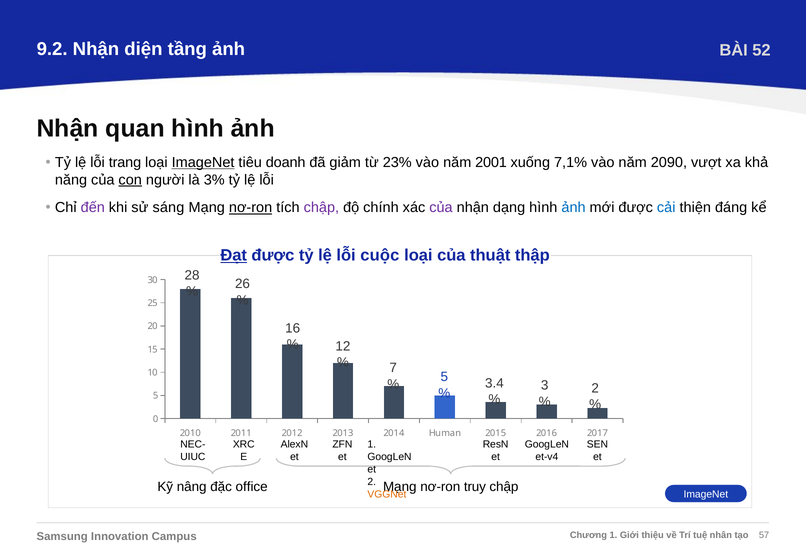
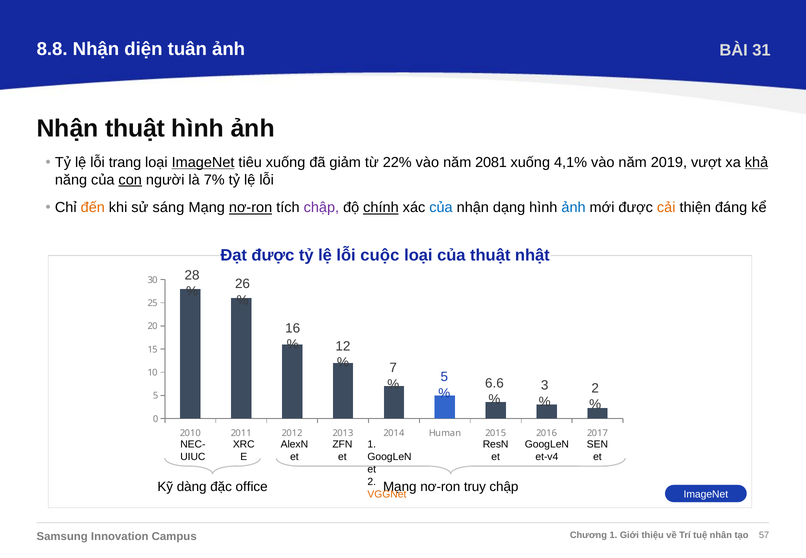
9.2: 9.2 -> 8.8
tầng: tầng -> tuân
52: 52 -> 31
Nhận quan: quan -> thuật
tiêu doanh: doanh -> xuống
23%: 23% -> 22%
2001: 2001 -> 2081
7,1%: 7,1% -> 4,1%
2090: 2090 -> 2019
khả underline: none -> present
3%: 3% -> 7%
đến colour: purple -> orange
chính underline: none -> present
của at (441, 208) colour: purple -> blue
cải colour: blue -> orange
Đạt underline: present -> none
thập: thập -> nhật
3.4: 3.4 -> 6.6
nâng: nâng -> dàng
